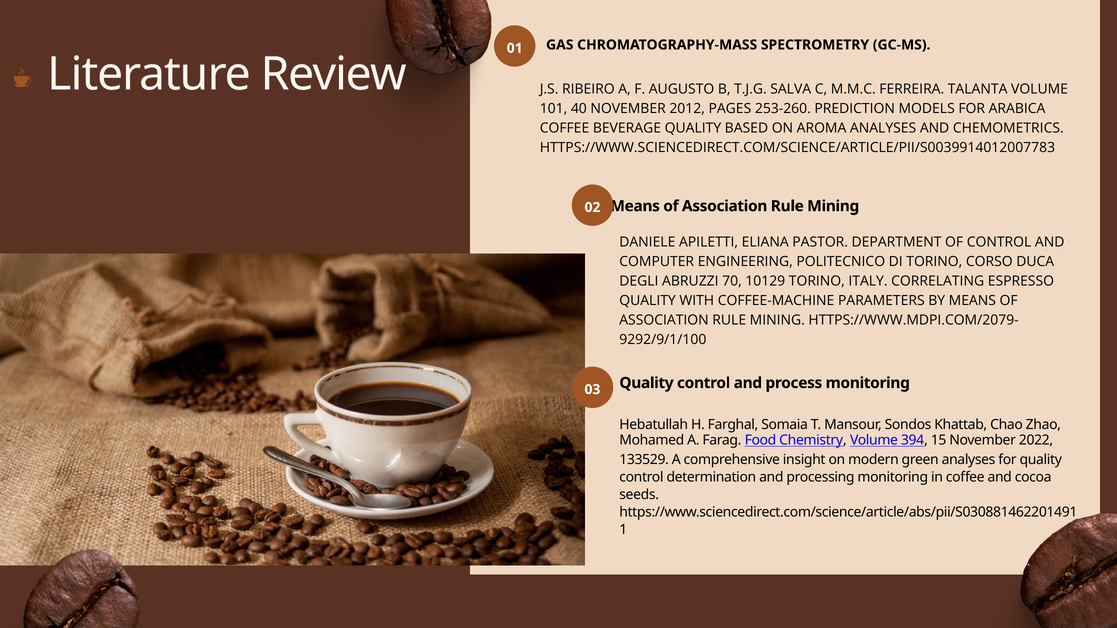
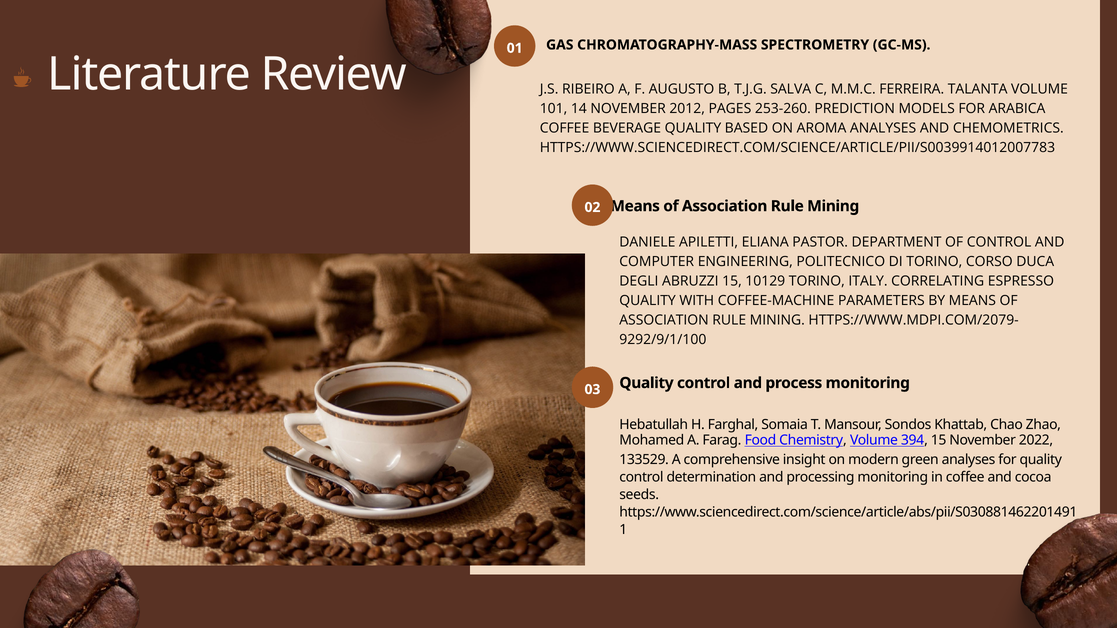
40: 40 -> 14
ABRUZZI 70: 70 -> 15
